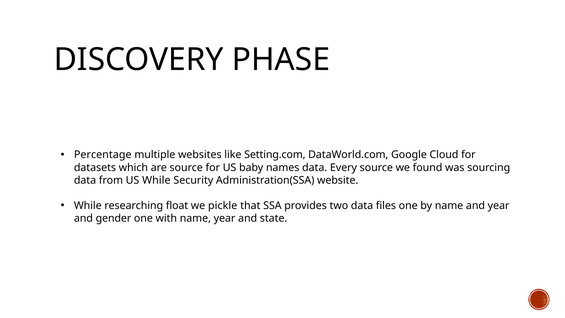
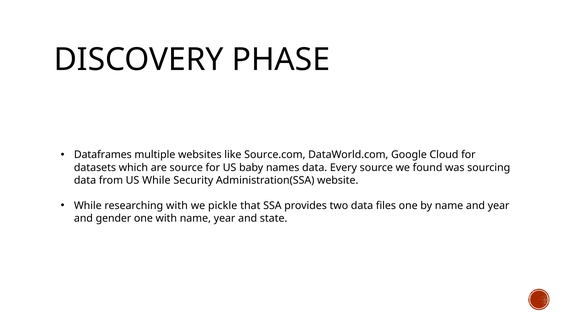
Percentage: Percentage -> Dataframes
Setting.com: Setting.com -> Source.com
researching float: float -> with
